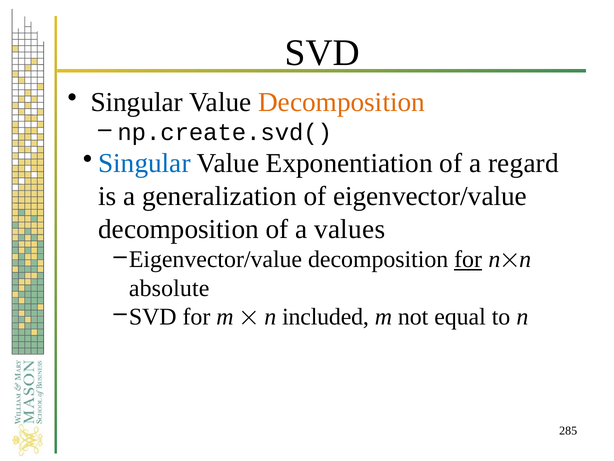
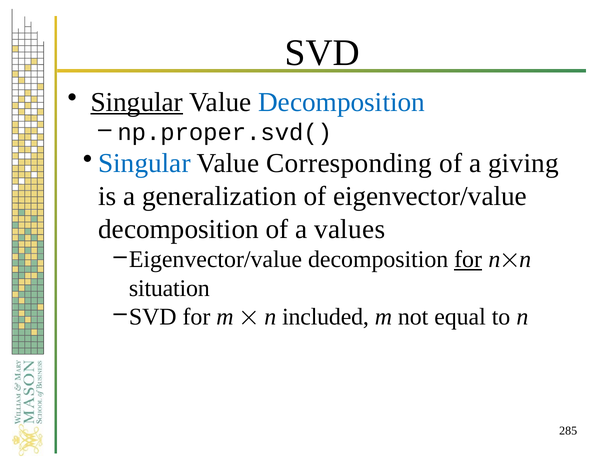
Singular at (137, 102) underline: none -> present
Decomposition at (342, 102) colour: orange -> blue
np.create.svd(: np.create.svd( -> np.proper.svd(
Exponentiation: Exponentiation -> Corresponding
regard: regard -> giving
absolute: absolute -> situation
